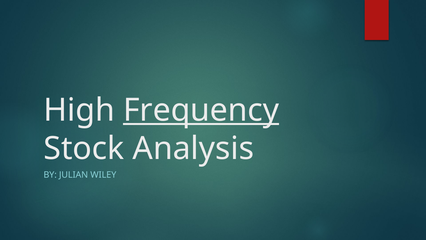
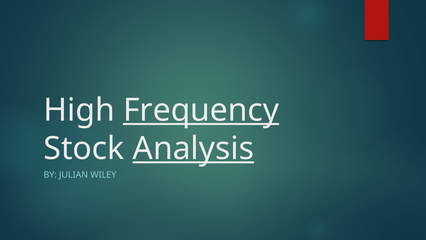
Analysis underline: none -> present
